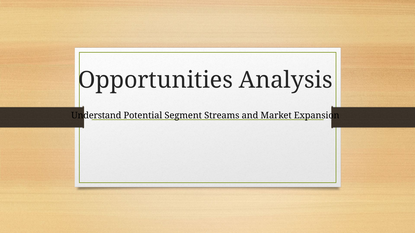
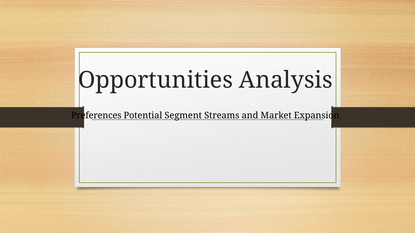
Understand: Understand -> Preferences
